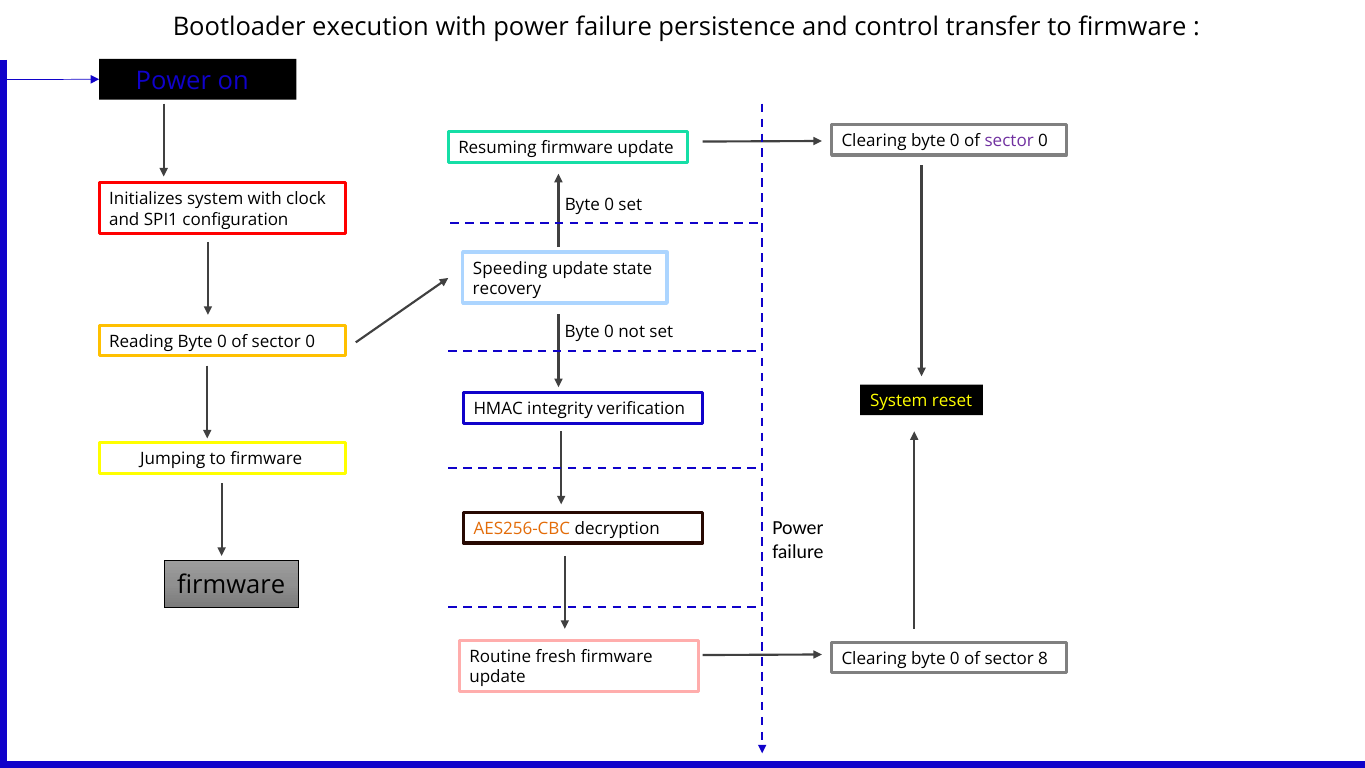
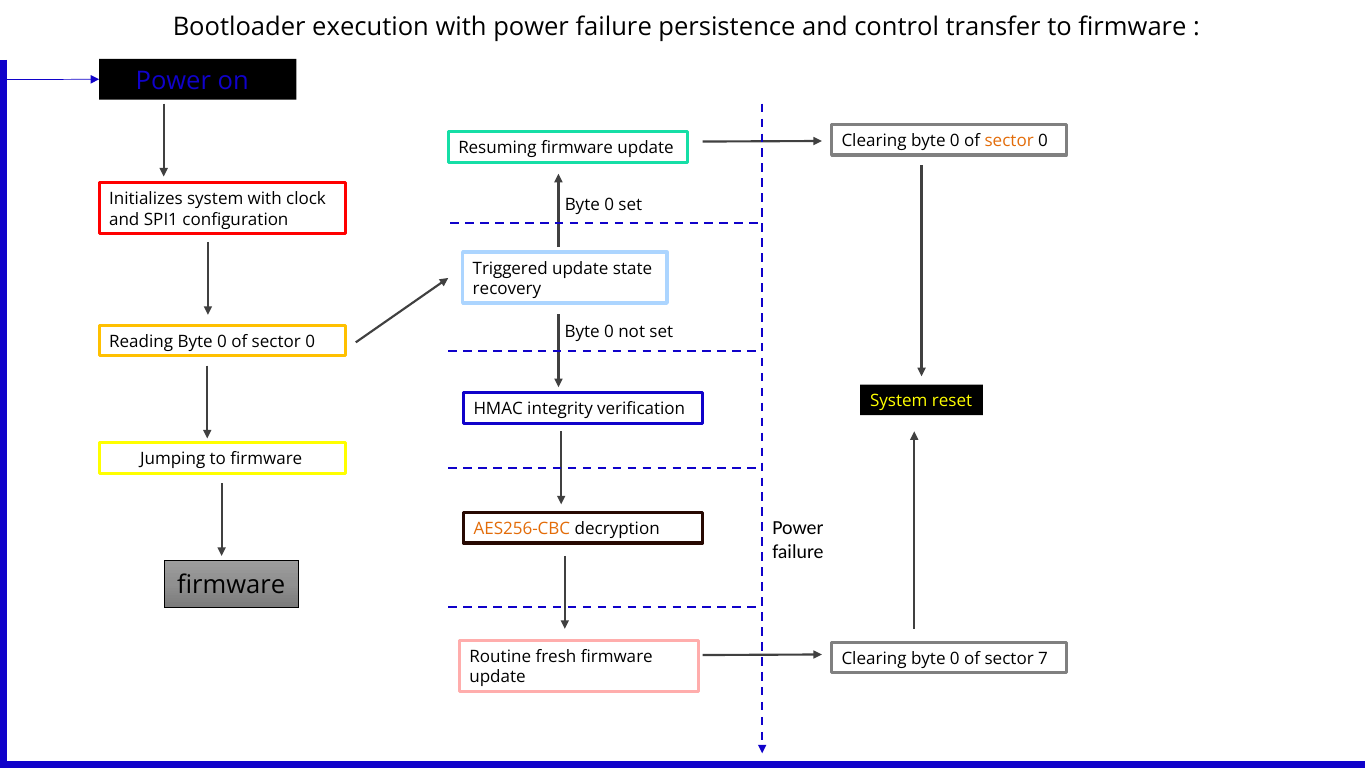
sector at (1009, 141) colour: purple -> orange
Speeding: Speeding -> Triggered
8: 8 -> 7
